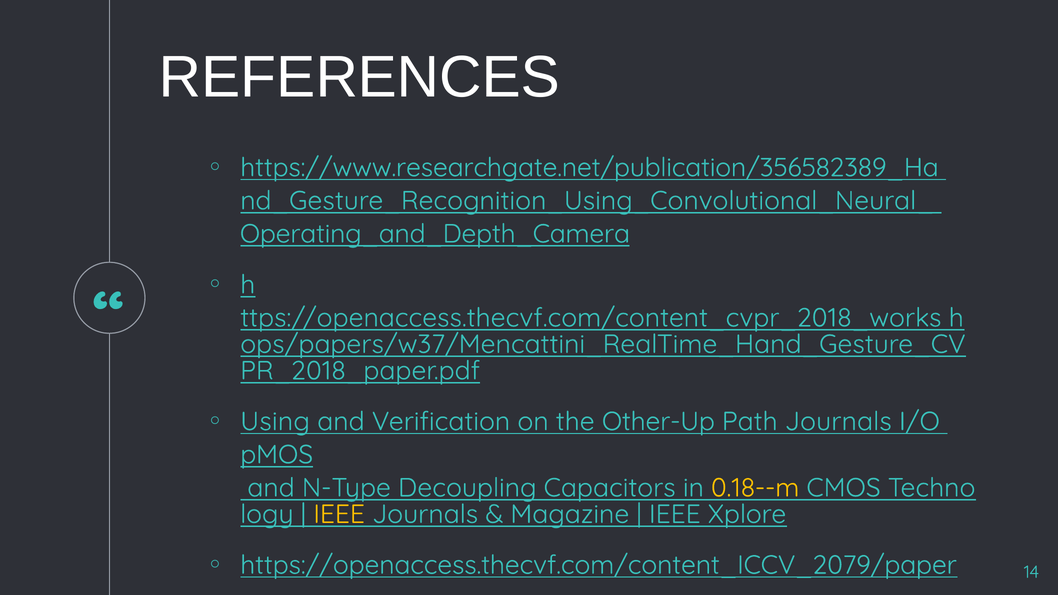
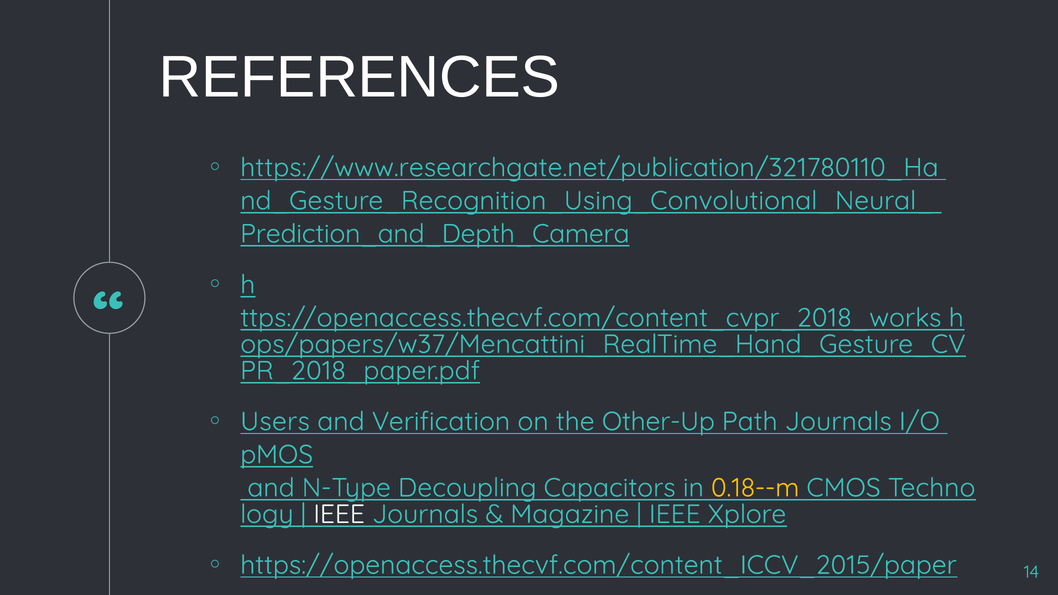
https://www.researchgate.net/publication/356582389_Ha: https://www.researchgate.net/publication/356582389_Ha -> https://www.researchgate.net/publication/321780110_Ha
Operating_and_Depth_Camera: Operating_and_Depth_Camera -> Prediction_and_Depth_Camera
Using: Using -> Users
IEEE at (339, 514) colour: yellow -> white
https://openaccess.thecvf.com/content_ICCV_2079/paper: https://openaccess.thecvf.com/content_ICCV_2079/paper -> https://openaccess.thecvf.com/content_ICCV_2015/paper
